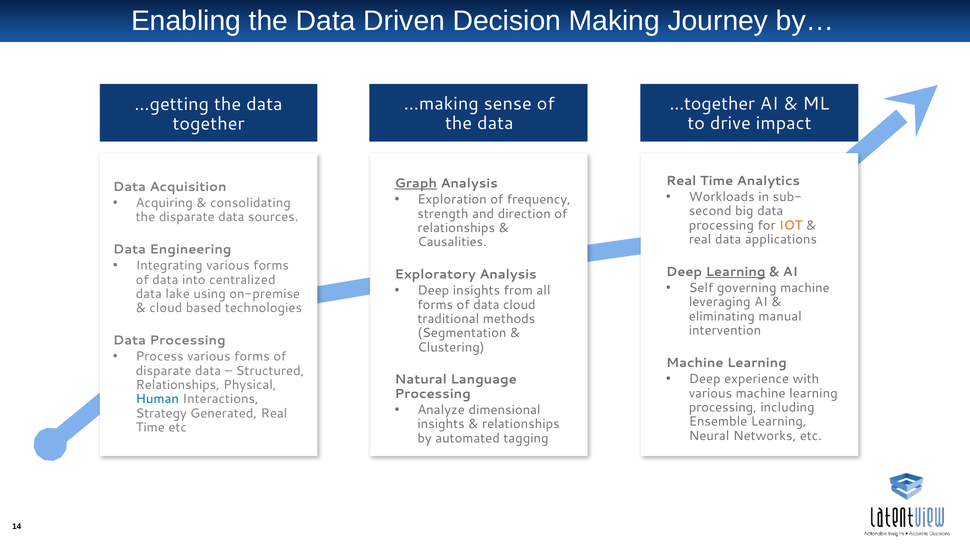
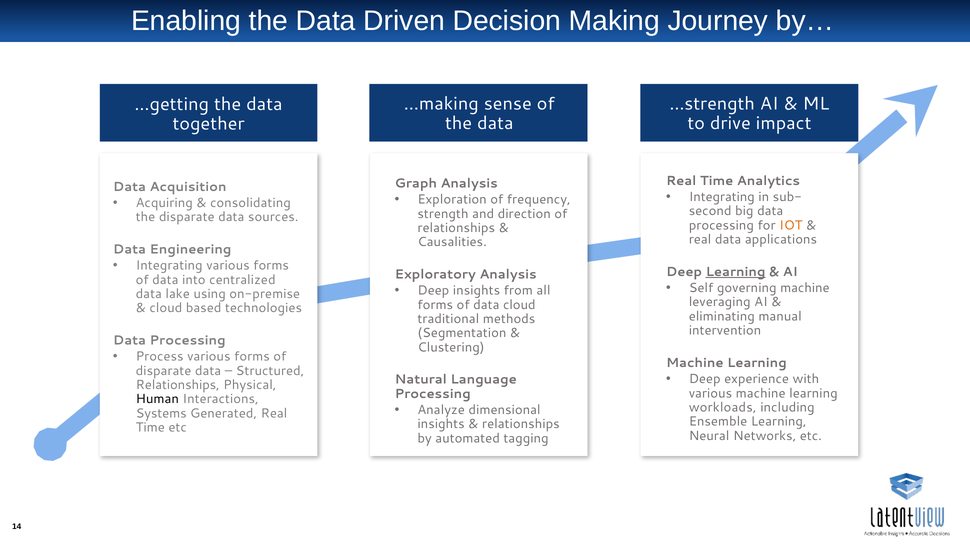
...together: ...together -> ...strength
Graph underline: present -> none
Workloads at (722, 197): Workloads -> Integrating
Human colour: blue -> black
processing at (723, 408): processing -> workloads
Strategy: Strategy -> Systems
